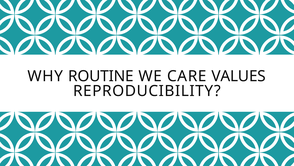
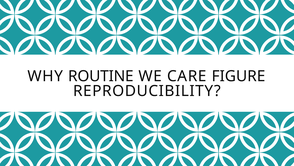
VALUES: VALUES -> FIGURE
